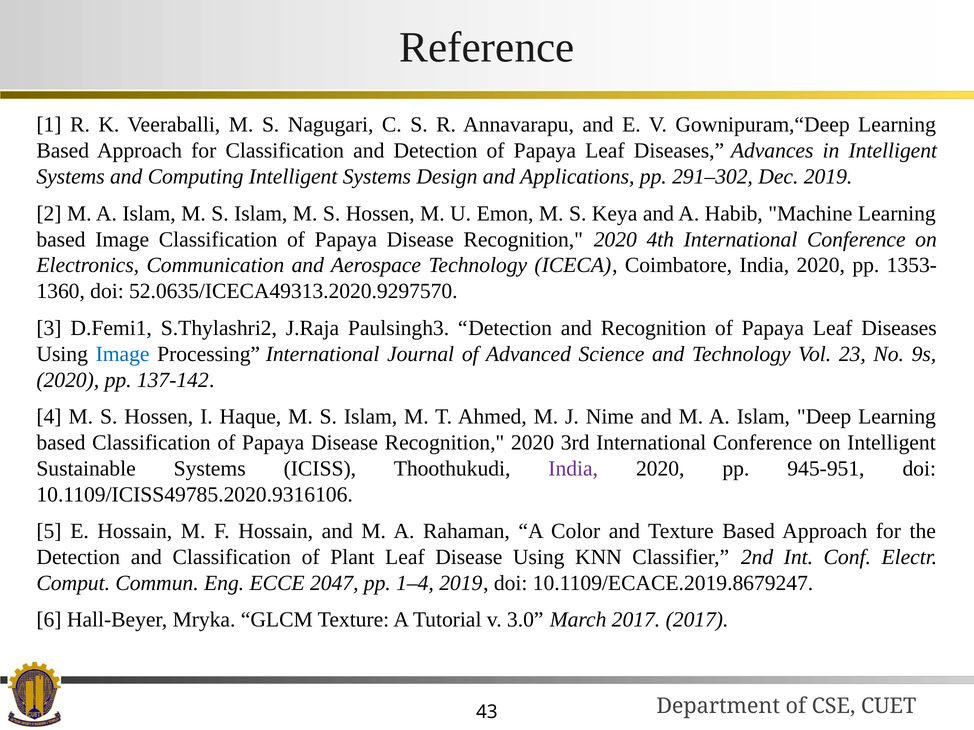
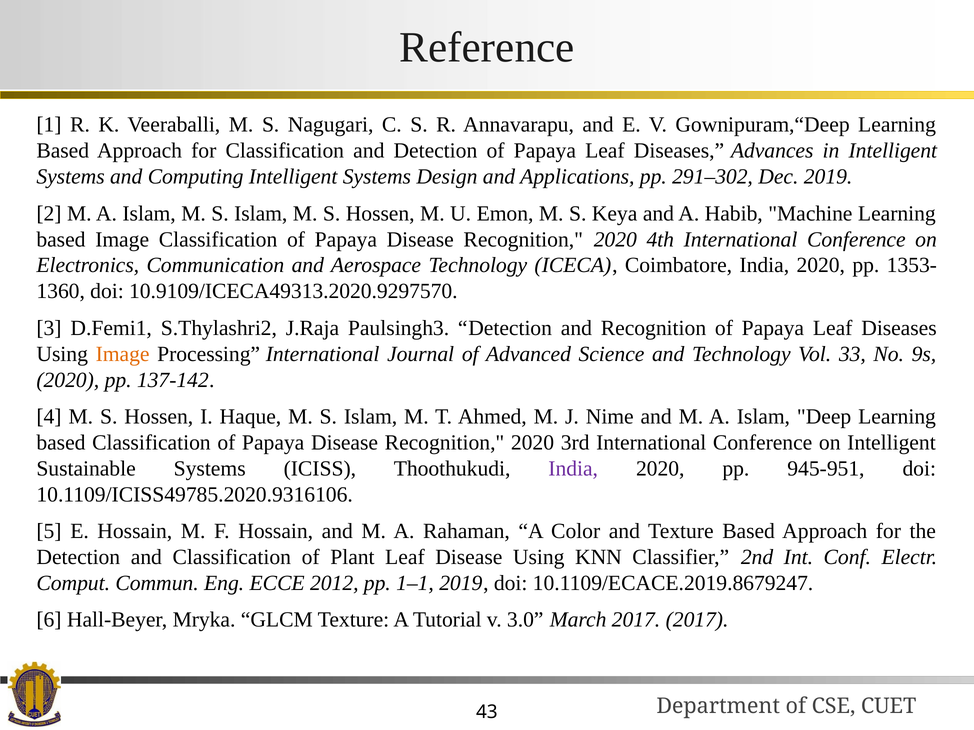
52.0635/ICECA49313.2020.9297570: 52.0635/ICECA49313.2020.9297570 -> 10.9109/ICECA49313.2020.9297570
Image at (123, 354) colour: blue -> orange
23: 23 -> 33
2047: 2047 -> 2012
1–4: 1–4 -> 1–1
